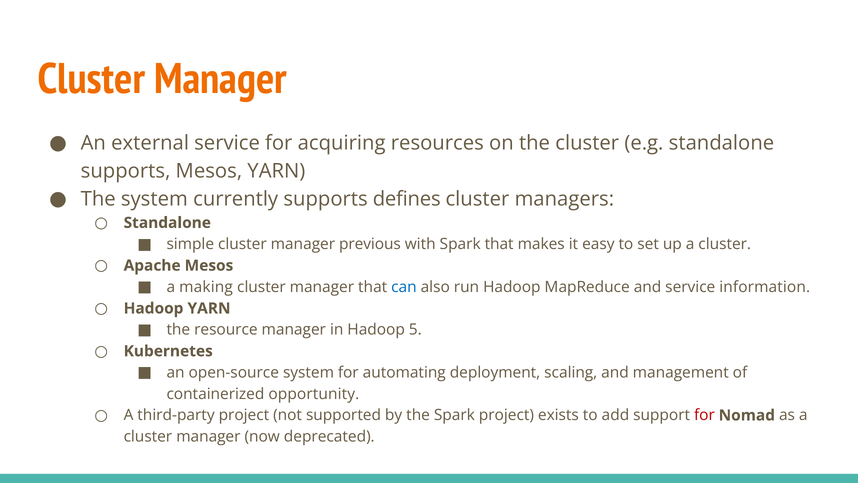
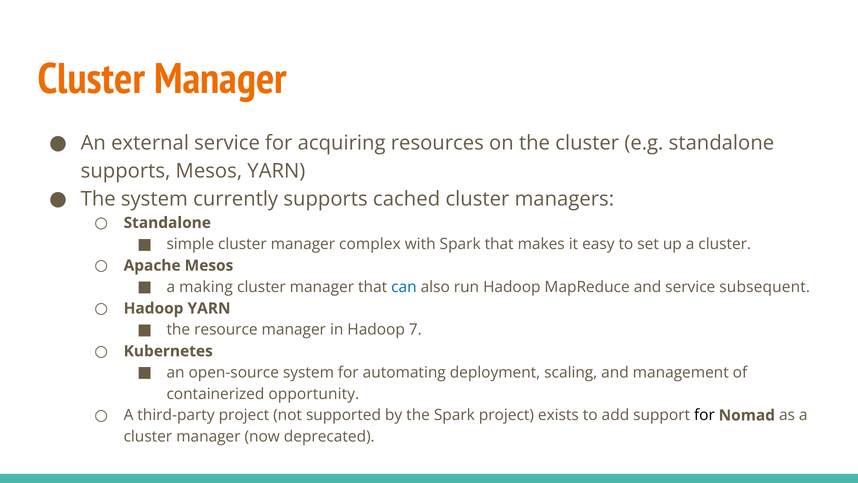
defines: defines -> cached
previous: previous -> complex
information: information -> subsequent
5: 5 -> 7
for at (704, 415) colour: red -> black
